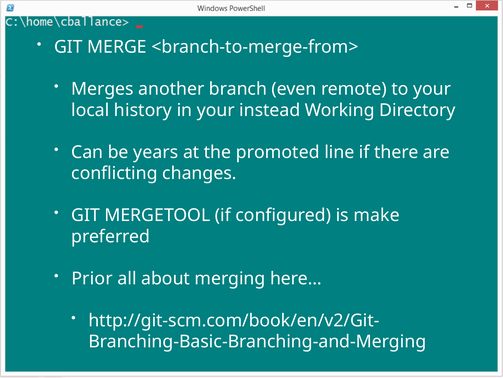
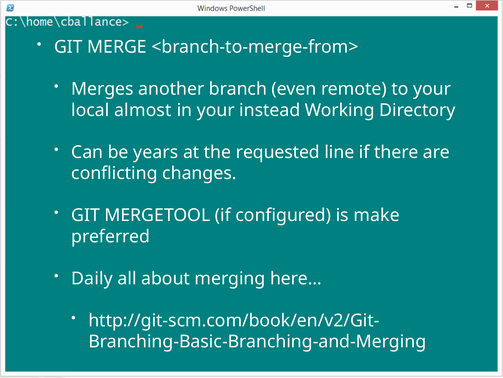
history: history -> almost
promoted: promoted -> requested
Prior: Prior -> Daily
